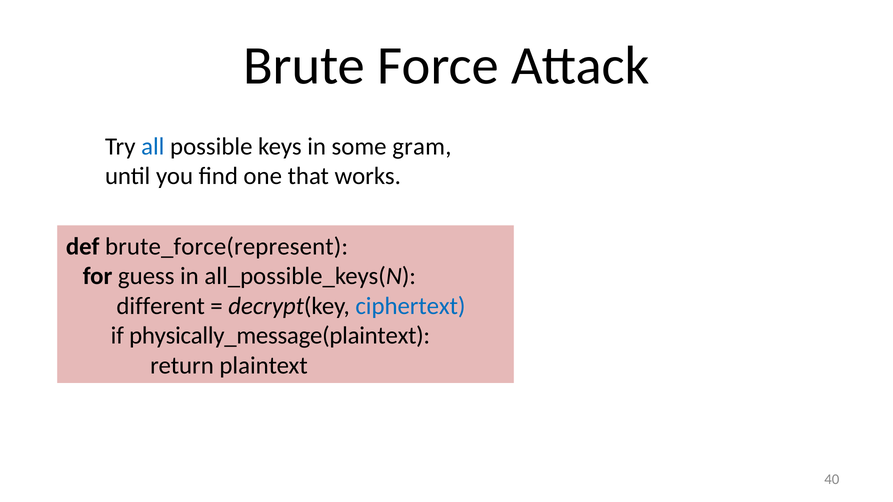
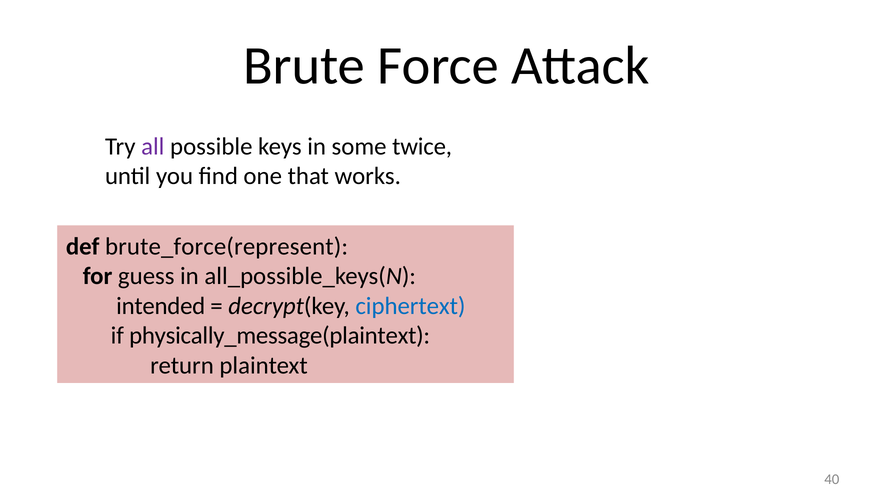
all colour: blue -> purple
gram: gram -> twice
different: different -> intended
